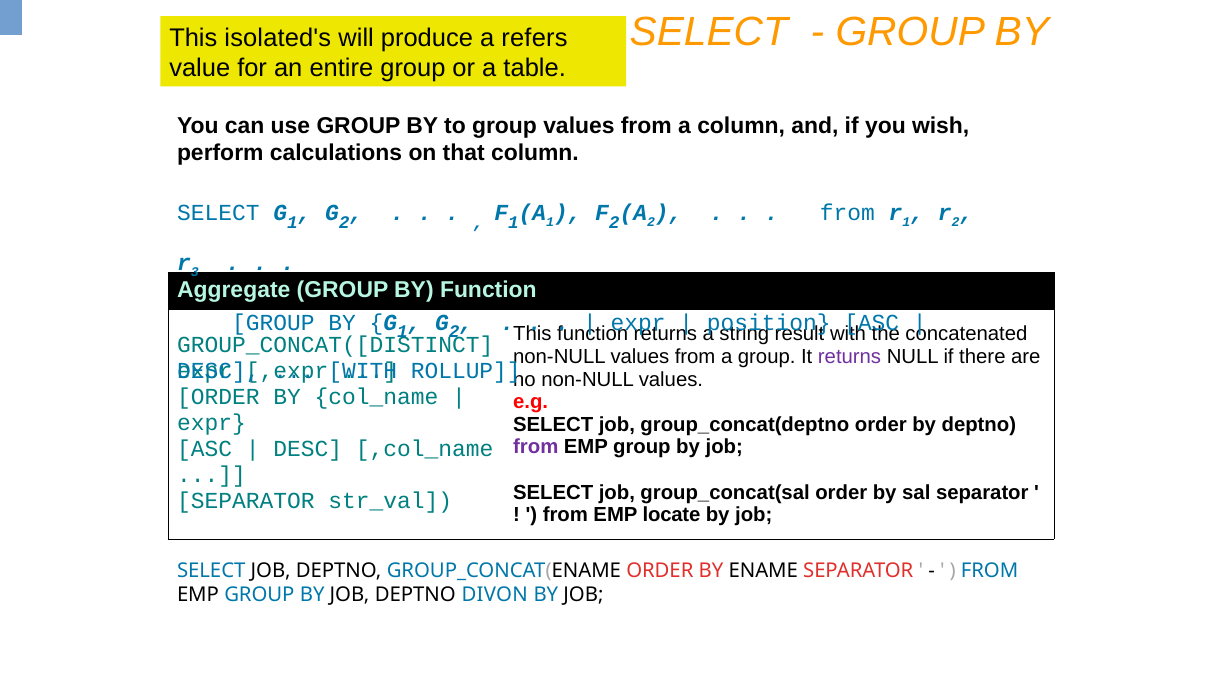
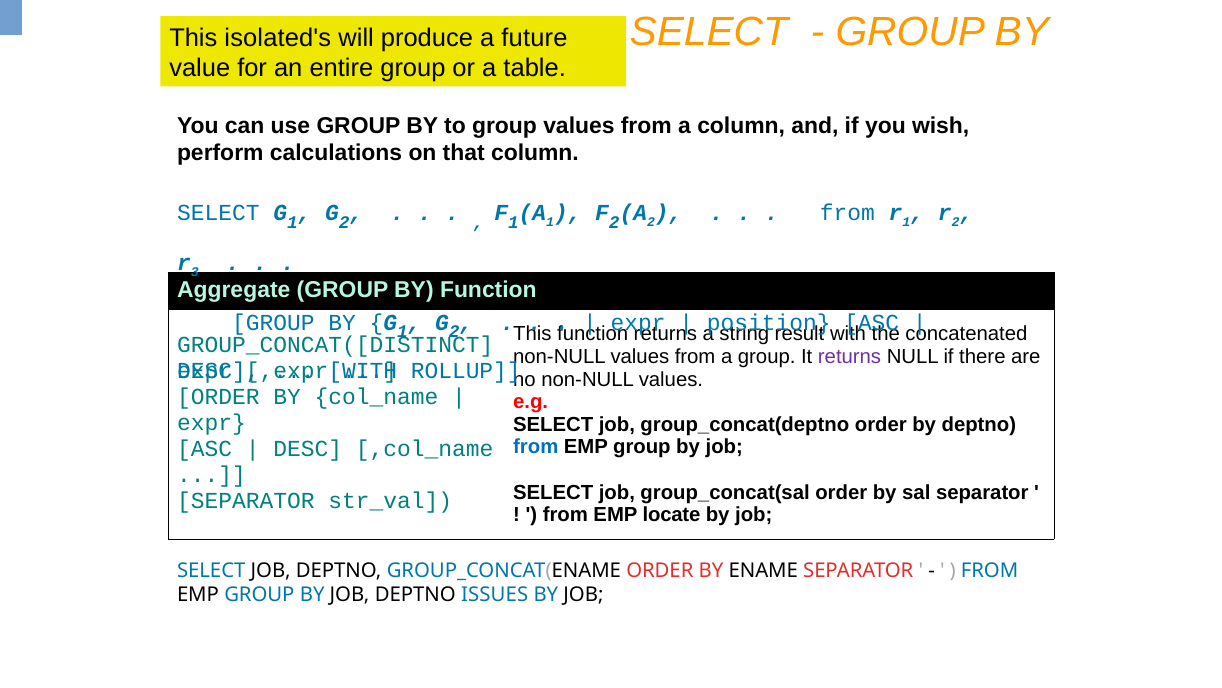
refers: refers -> future
from at (536, 447) colour: purple -> blue
DIVON: DIVON -> ISSUES
